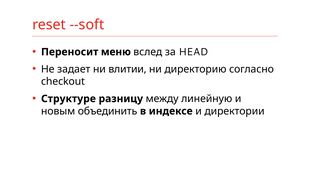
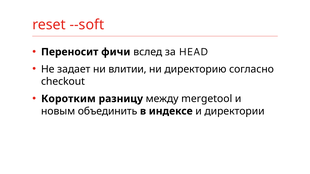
меню: меню -> фичи
Структуре: Структуре -> Коротким
линейную: линейную -> mergetool
